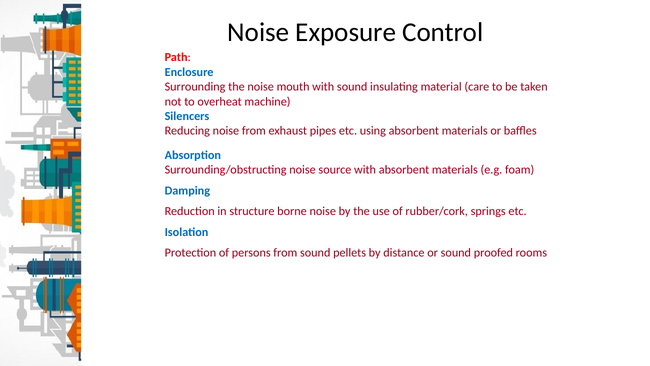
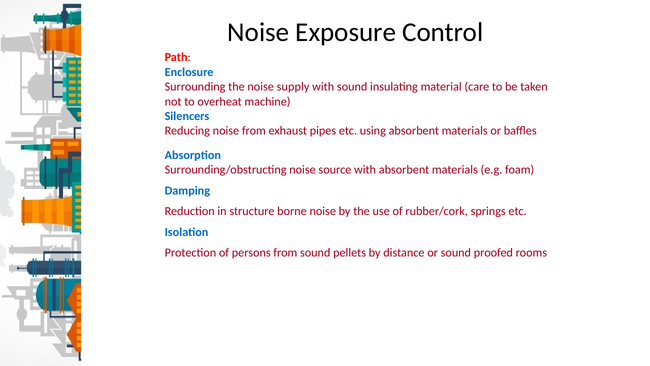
mouth: mouth -> supply
